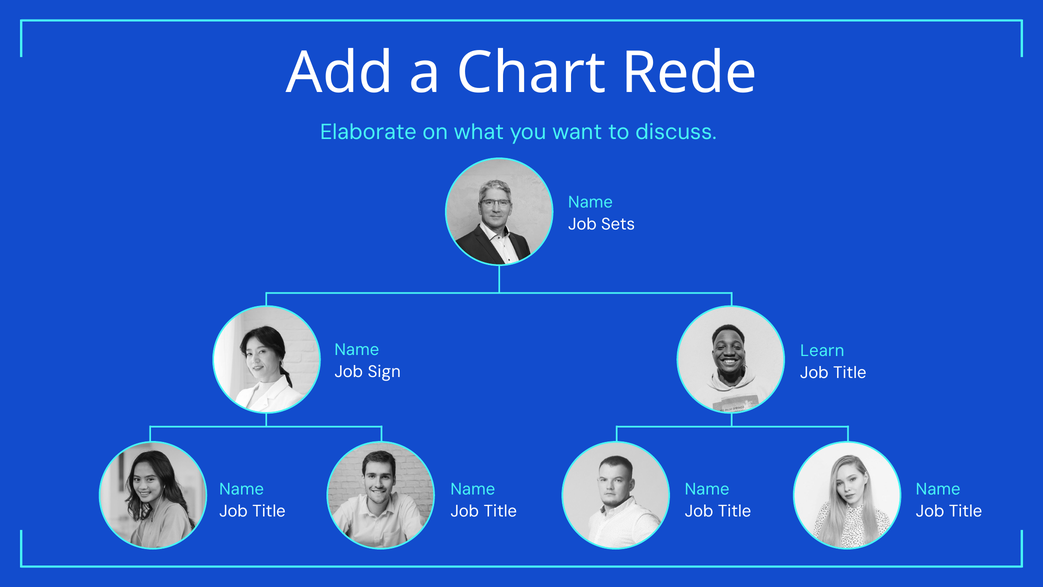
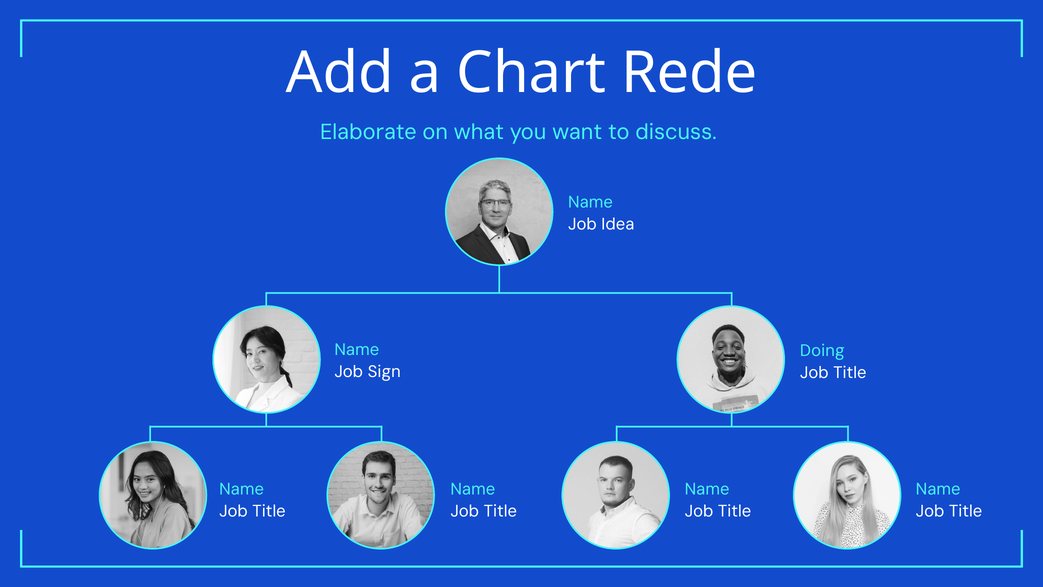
Sets: Sets -> Idea
Learn: Learn -> Doing
